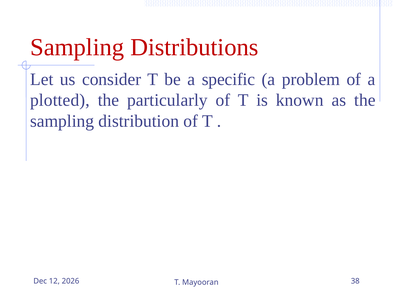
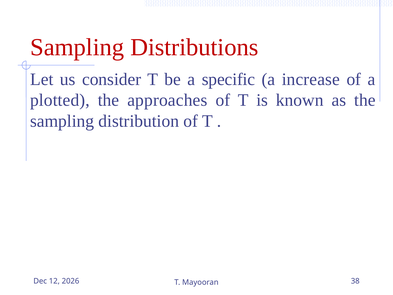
problem: problem -> increase
particularly: particularly -> approaches
